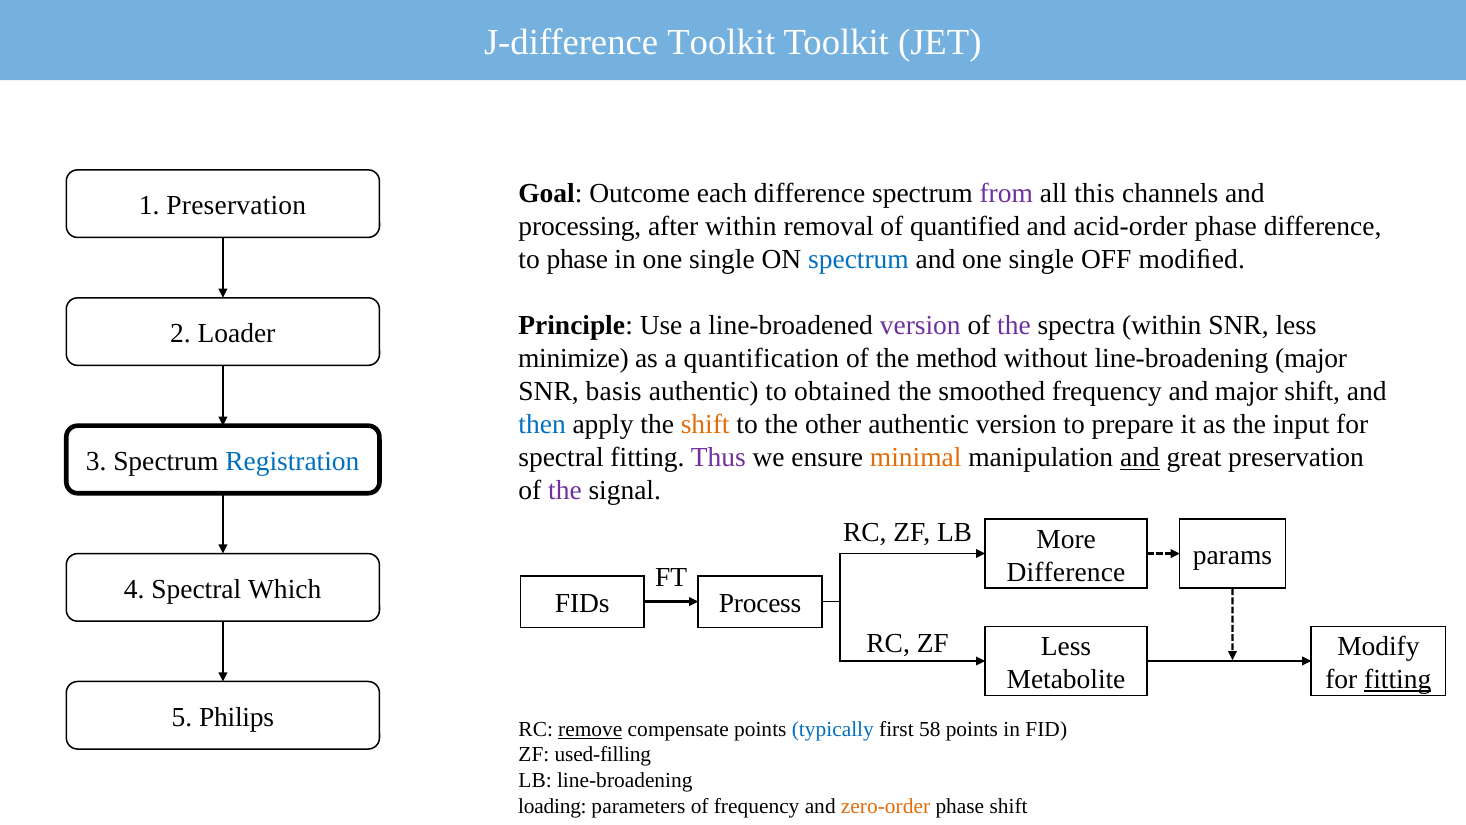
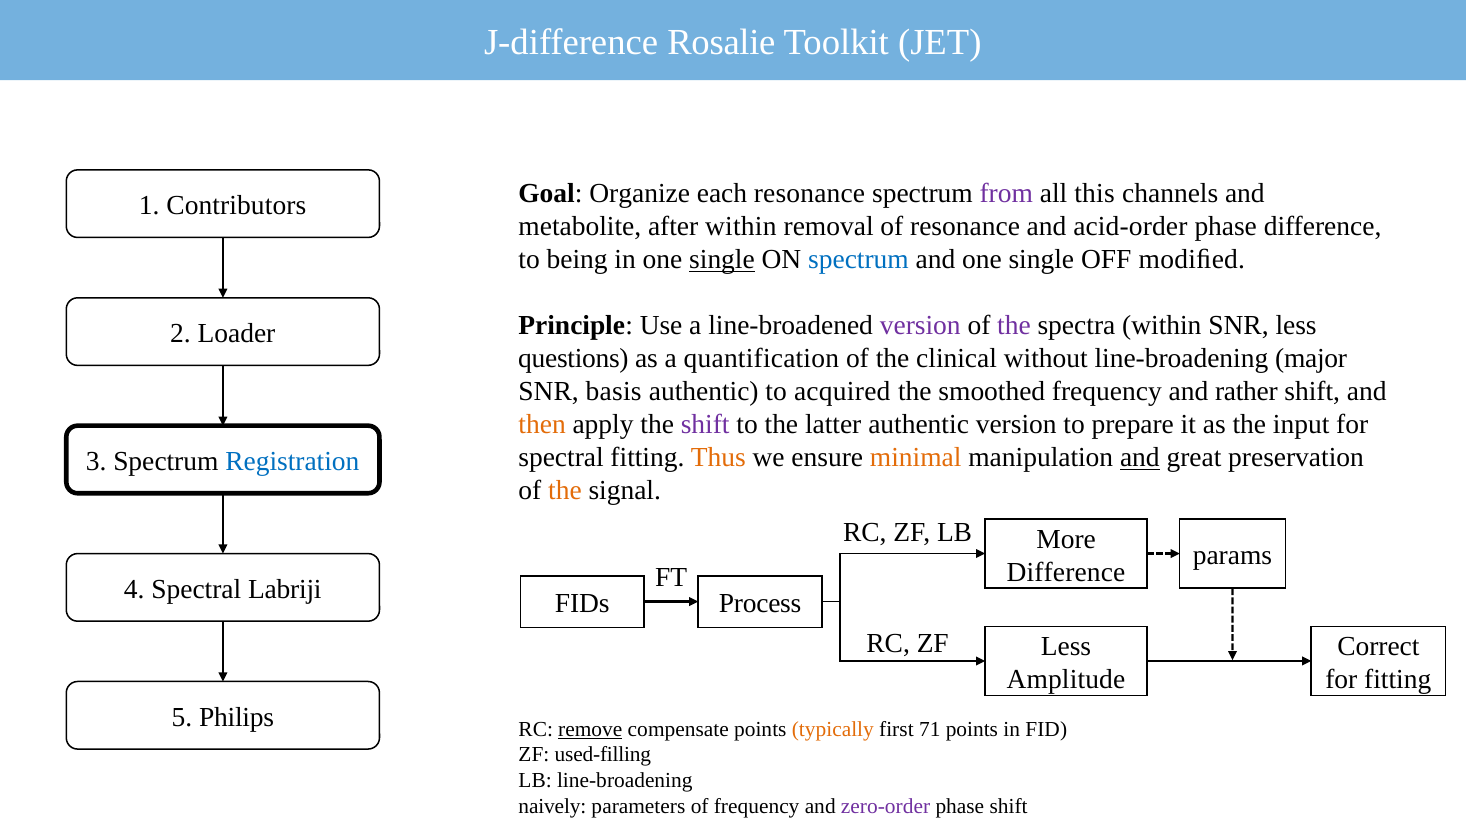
J-difference Toolkit: Toolkit -> Rosalie
Outcome: Outcome -> Organize
each difference: difference -> resonance
1 Preservation: Preservation -> Contributors
processing: processing -> metabolite
of quantified: quantified -> resonance
to phase: phase -> being
single at (722, 260) underline: none -> present
minimize: minimize -> questions
method: method -> clinical
obtained: obtained -> acquired
and major: major -> rather
then colour: blue -> orange
shift at (705, 424) colour: orange -> purple
other: other -> latter
Thus colour: purple -> orange
the at (565, 490) colour: purple -> orange
Which: Which -> Labriji
Modify: Modify -> Correct
Metabolite: Metabolite -> Amplitude
fitting at (1398, 679) underline: present -> none
typically colour: blue -> orange
58: 58 -> 71
loading: loading -> naively
zero-order colour: orange -> purple
